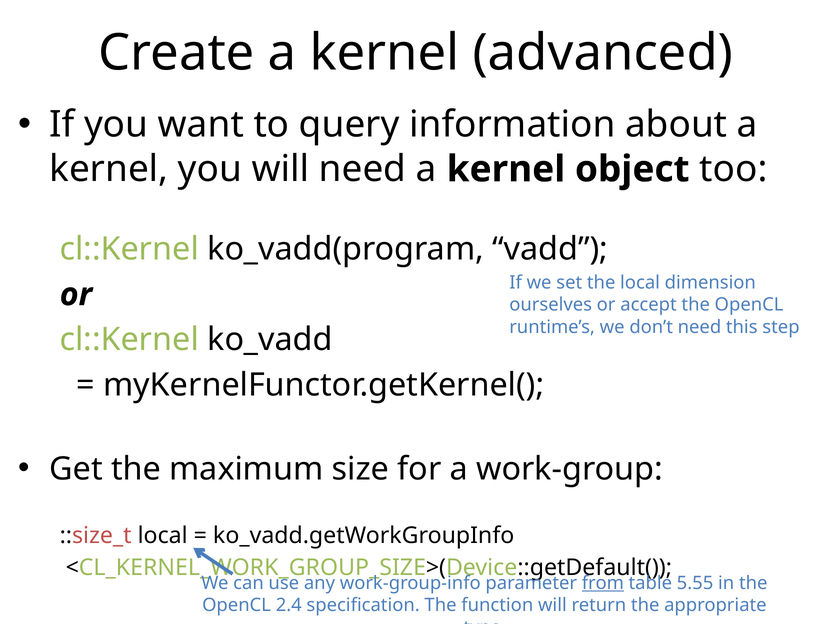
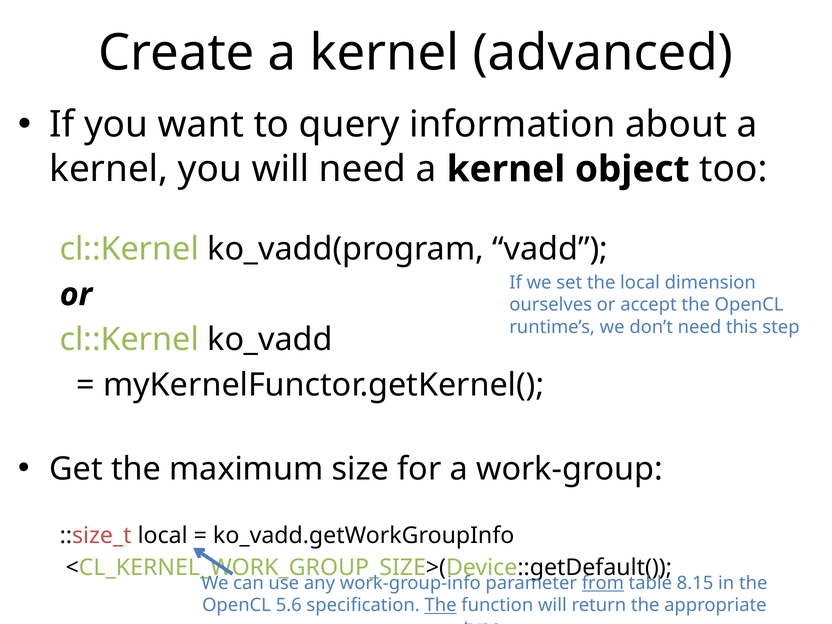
5.55: 5.55 -> 8.15
2.4: 2.4 -> 5.6
The at (441, 605) underline: none -> present
